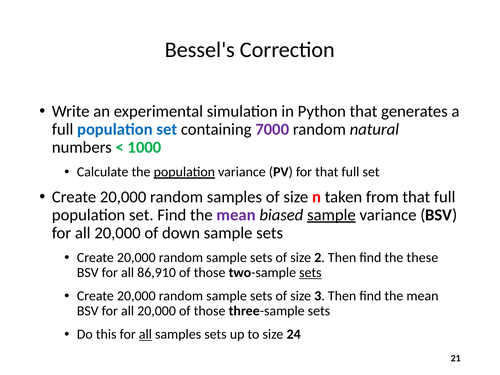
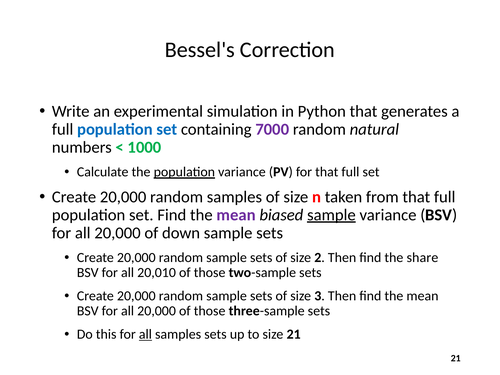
these: these -> share
86,910: 86,910 -> 20,010
sets at (310, 273) underline: present -> none
size 24: 24 -> 21
